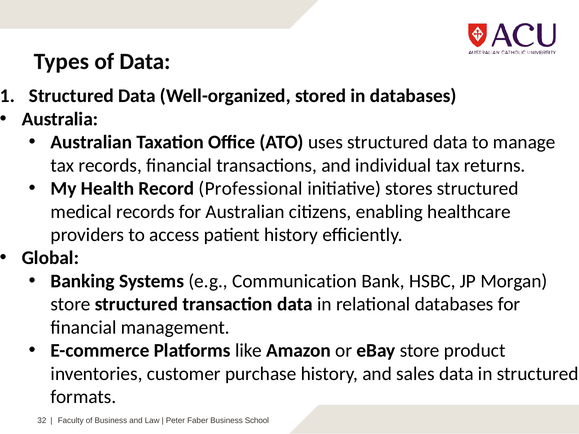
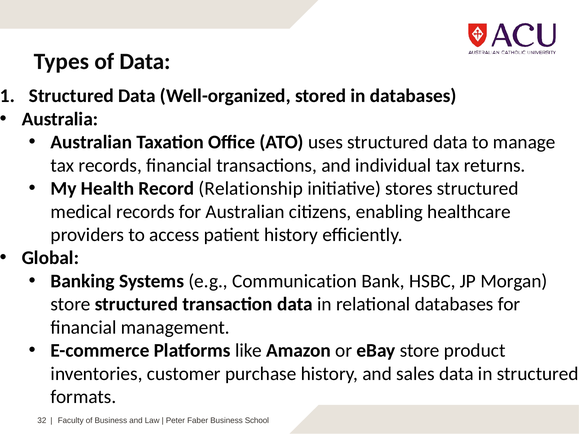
Professional: Professional -> Relationship
